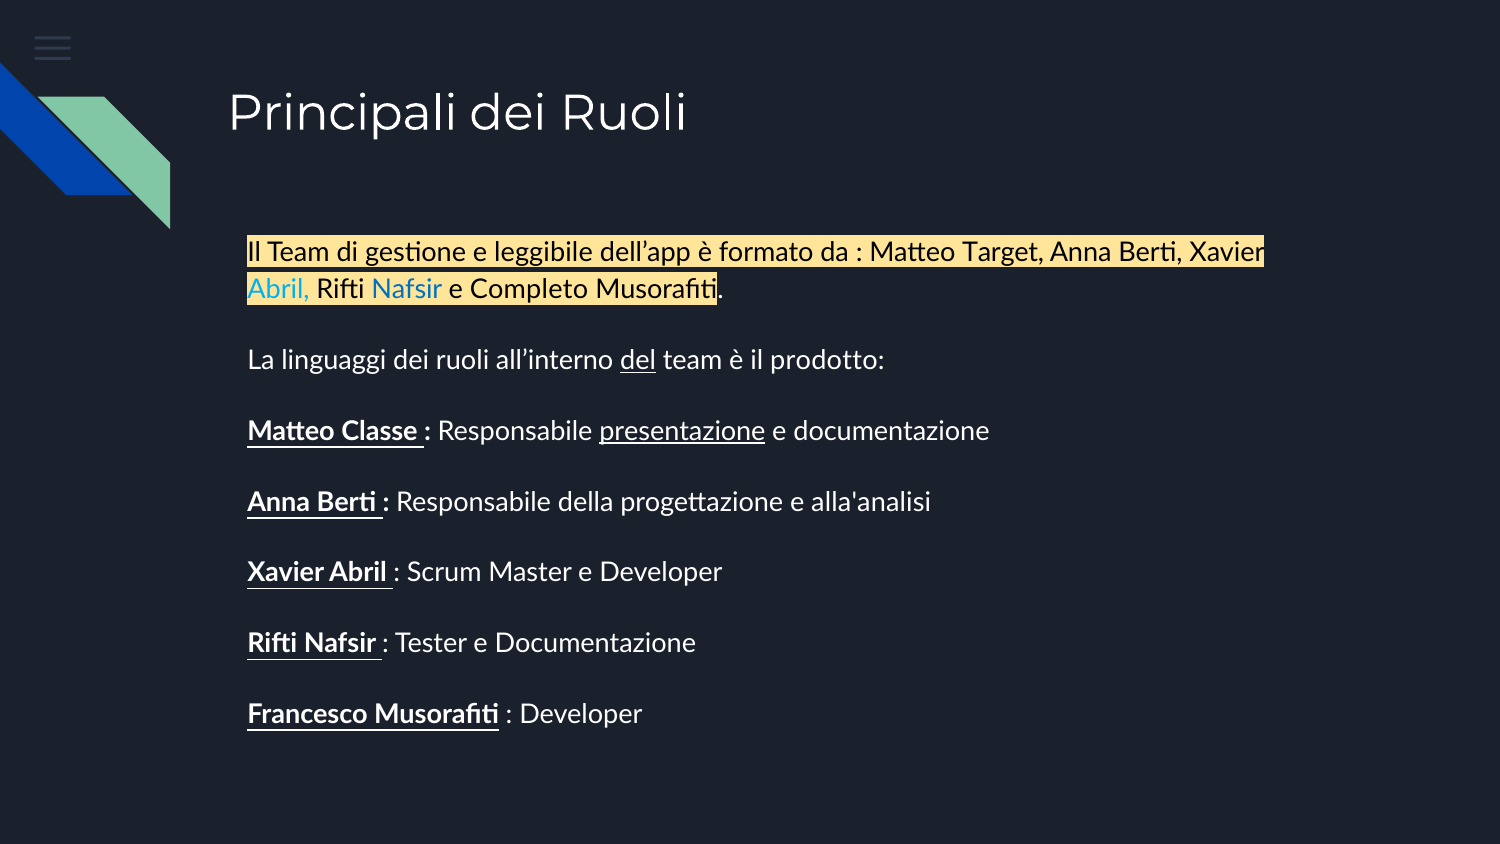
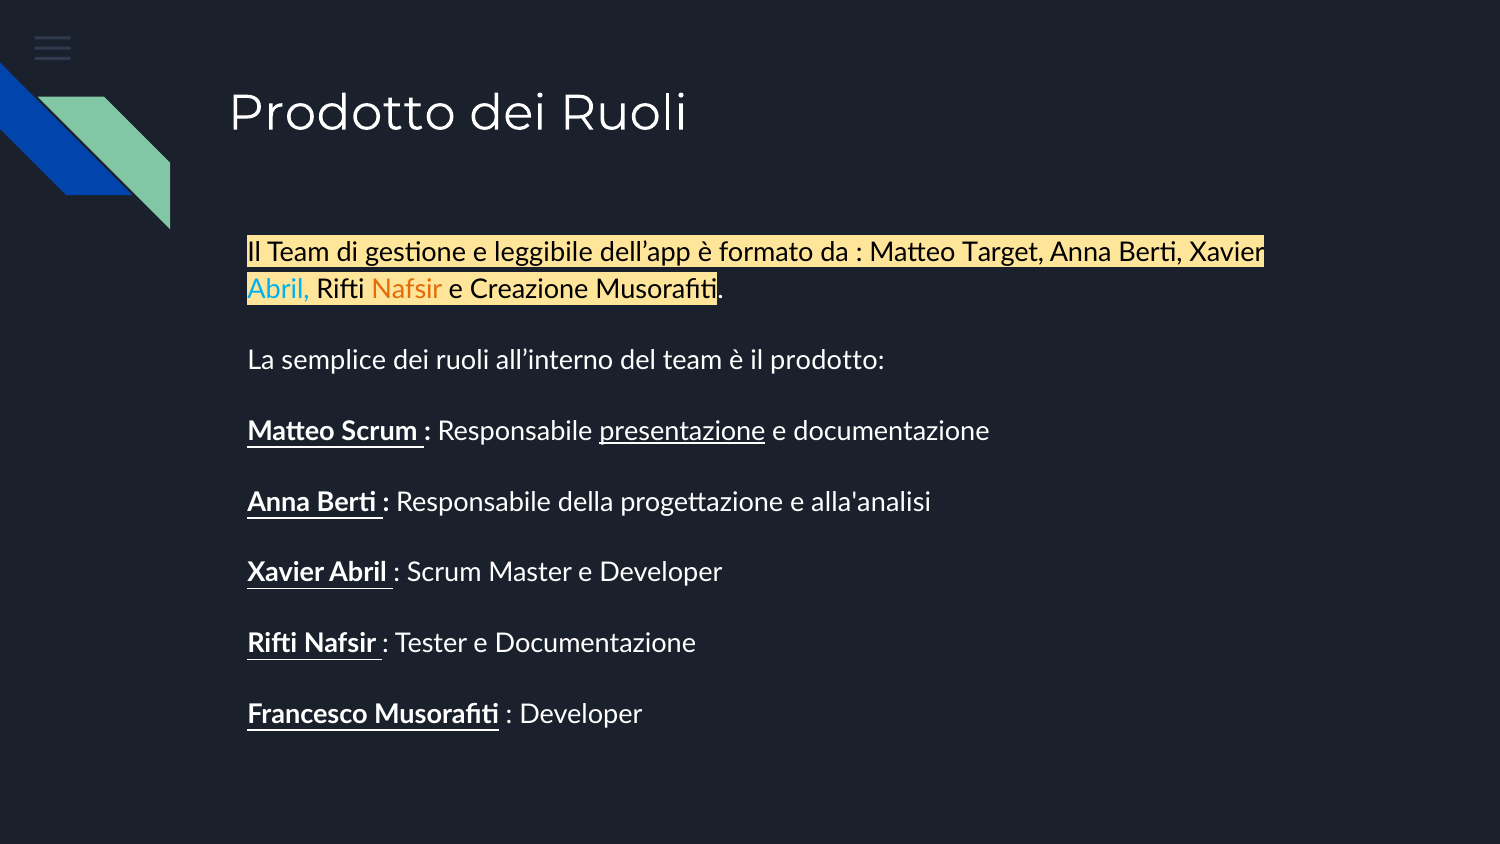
Principali at (342, 113): Principali -> Prodotto
Nafsir at (407, 290) colour: blue -> orange
Completo: Completo -> Creazione
linguaggi: linguaggi -> semplice
del underline: present -> none
Matteo Classe: Classe -> Scrum
